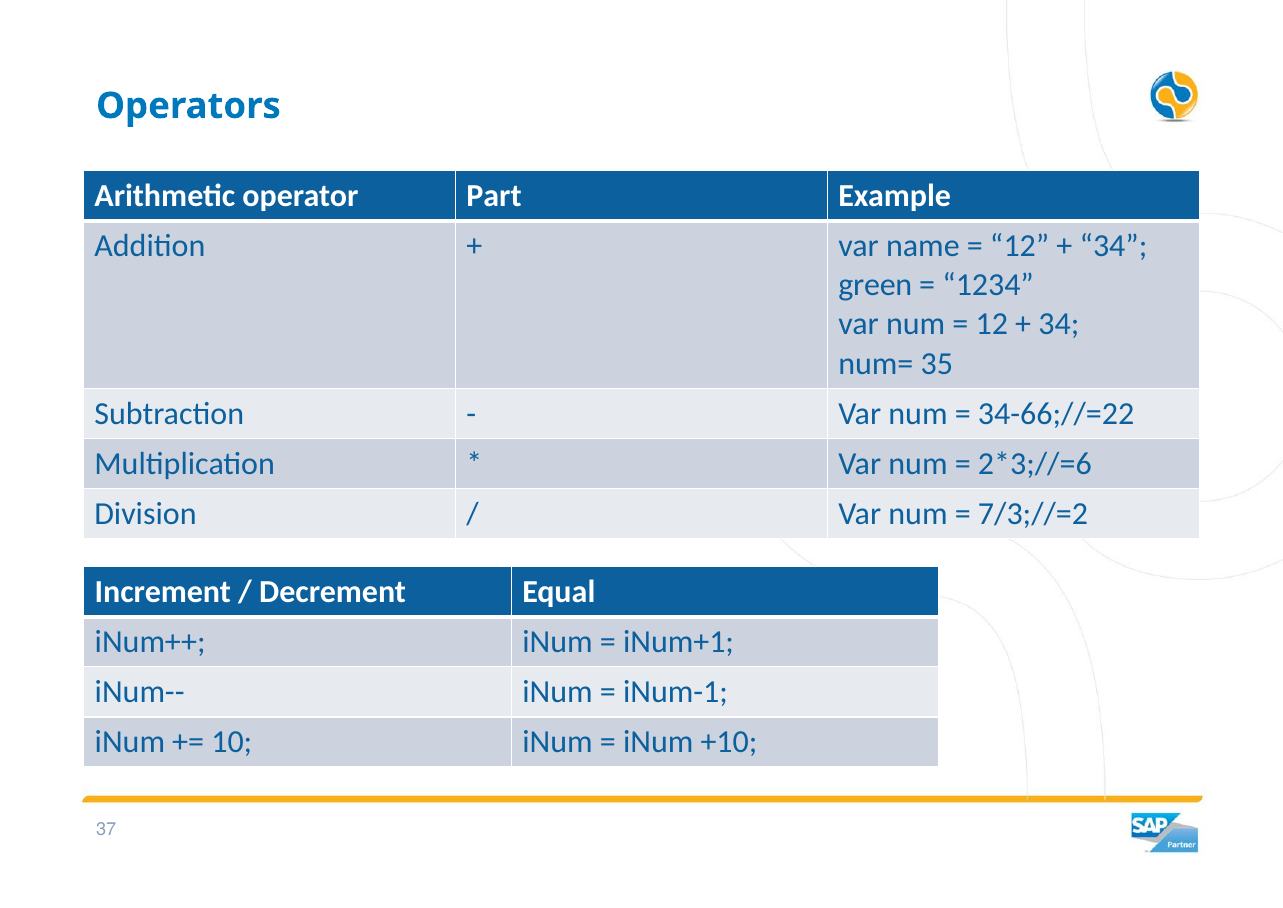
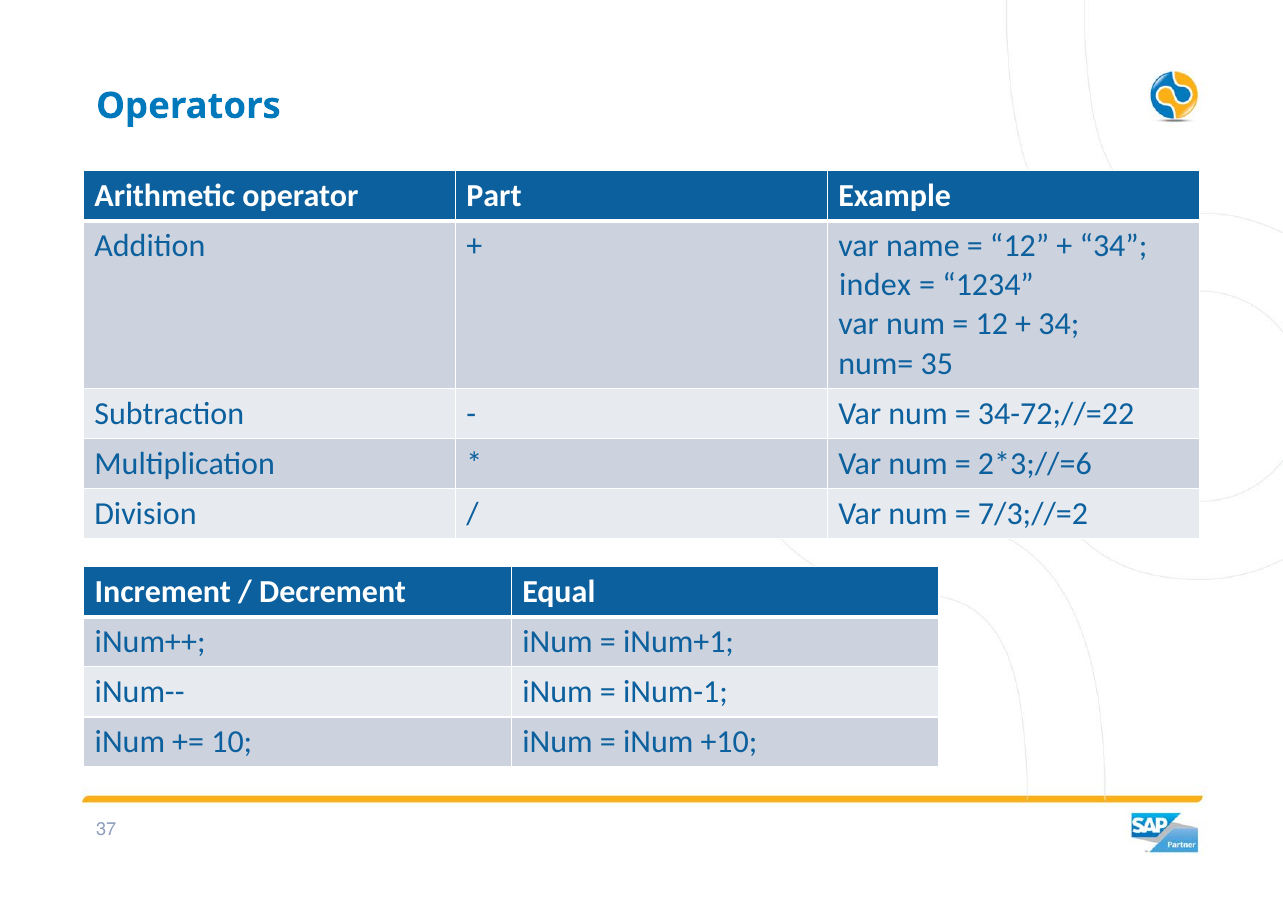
green: green -> index
34-66;//=22: 34-66;//=22 -> 34-72;//=22
